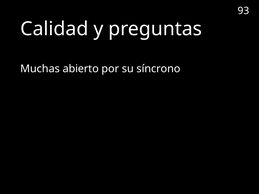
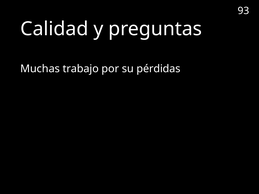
abierto: abierto -> trabajo
síncrono: síncrono -> pérdidas
